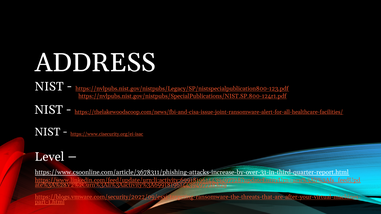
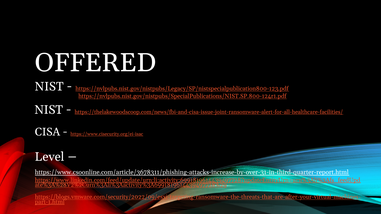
ADDRESS: ADDRESS -> OFFERED
NIST at (48, 132): NIST -> CISA
